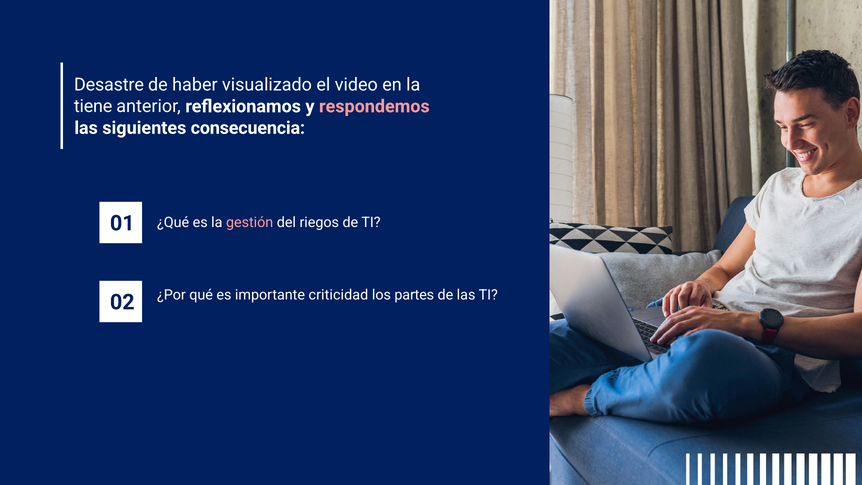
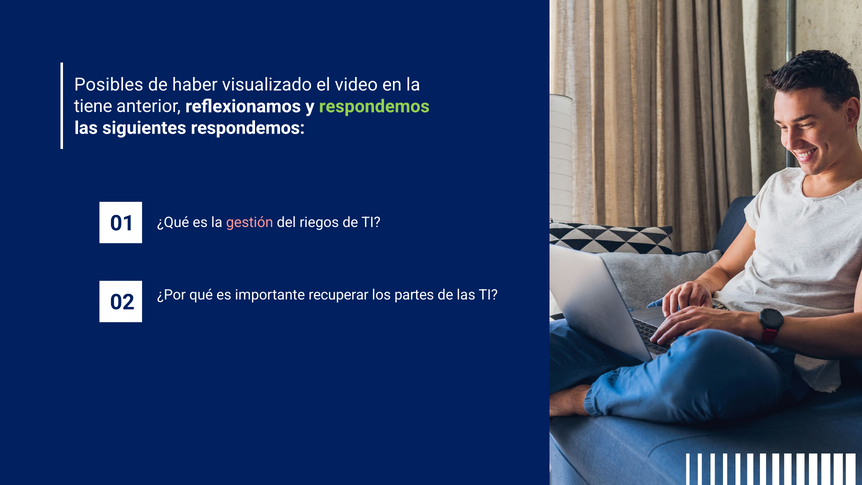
Desastre: Desastre -> Posibles
respondemos at (374, 106) colour: pink -> light green
siguientes consecuencia: consecuencia -> respondemos
criticidad: criticidad -> recuperar
